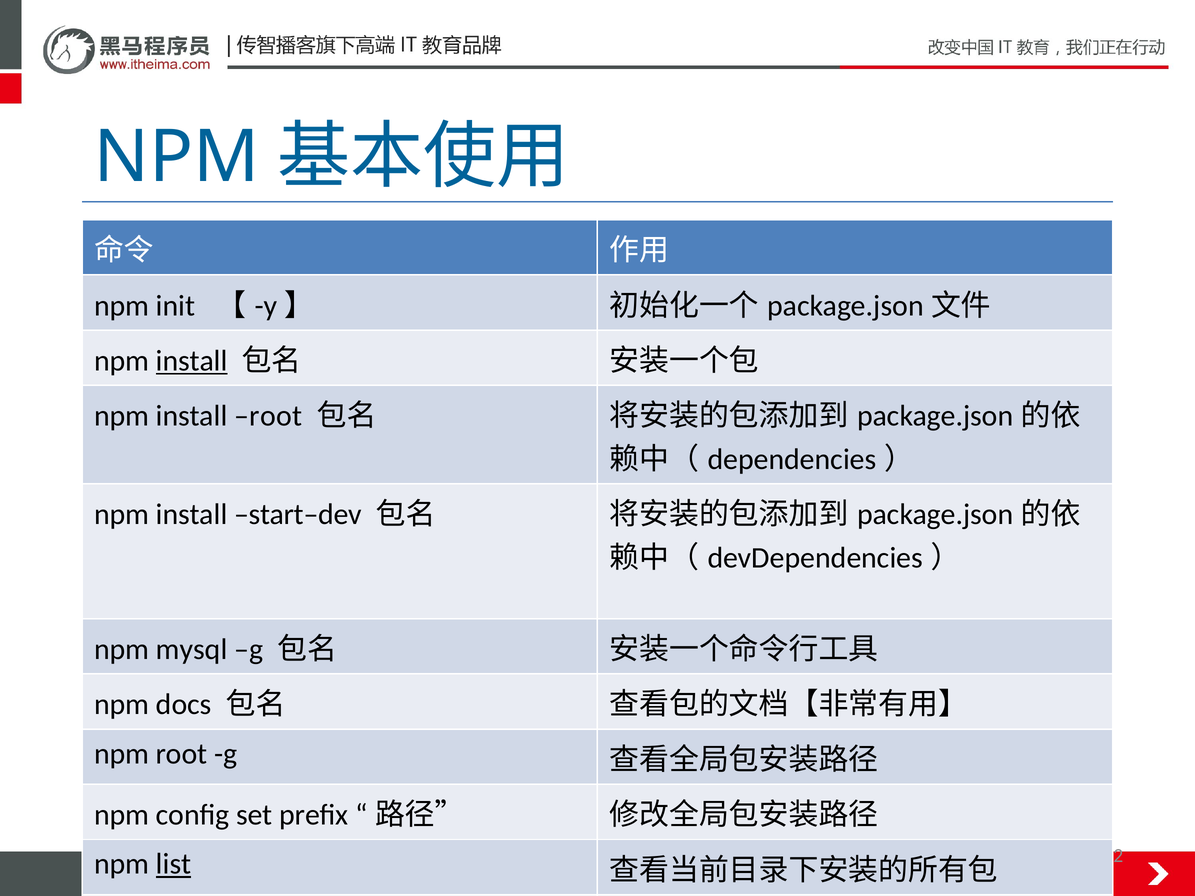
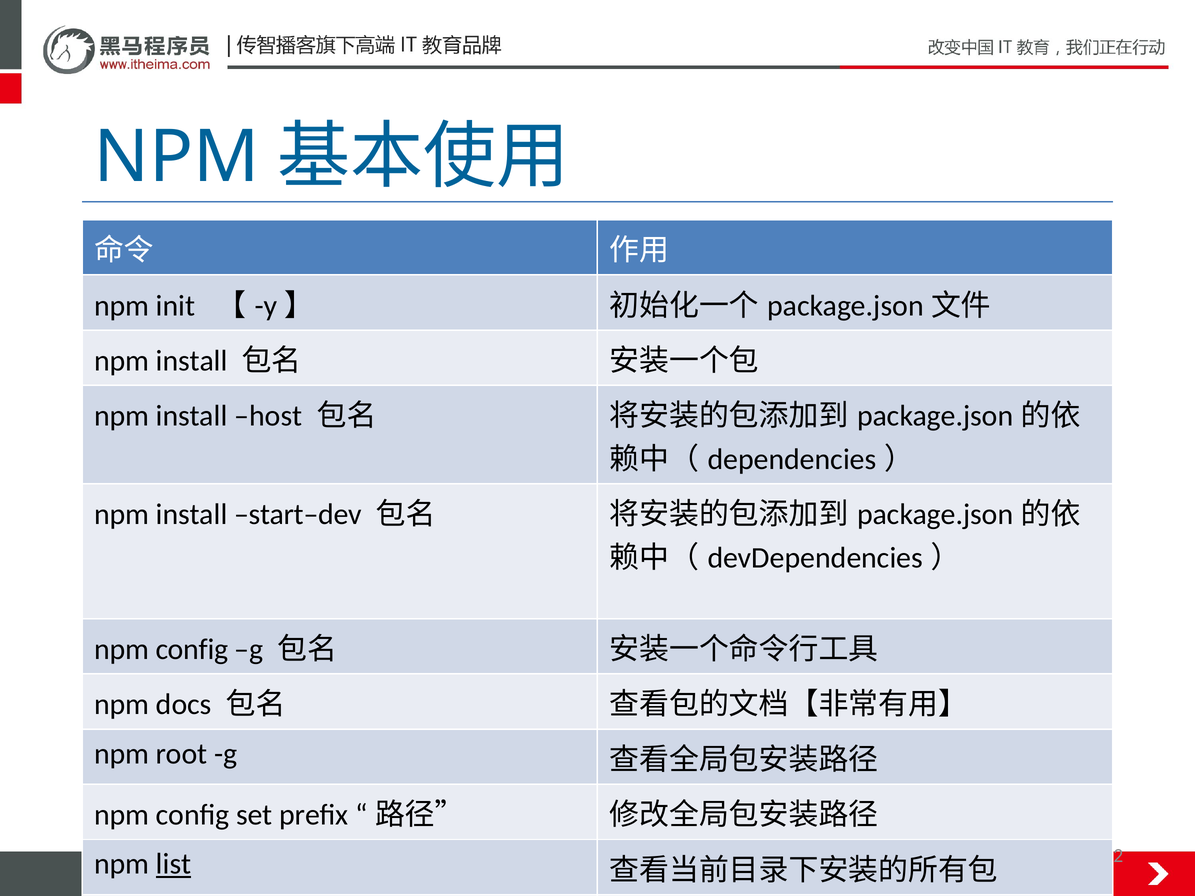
install at (192, 361) underline: present -> none
install root: root -> host
mysql at (192, 650): mysql -> config
